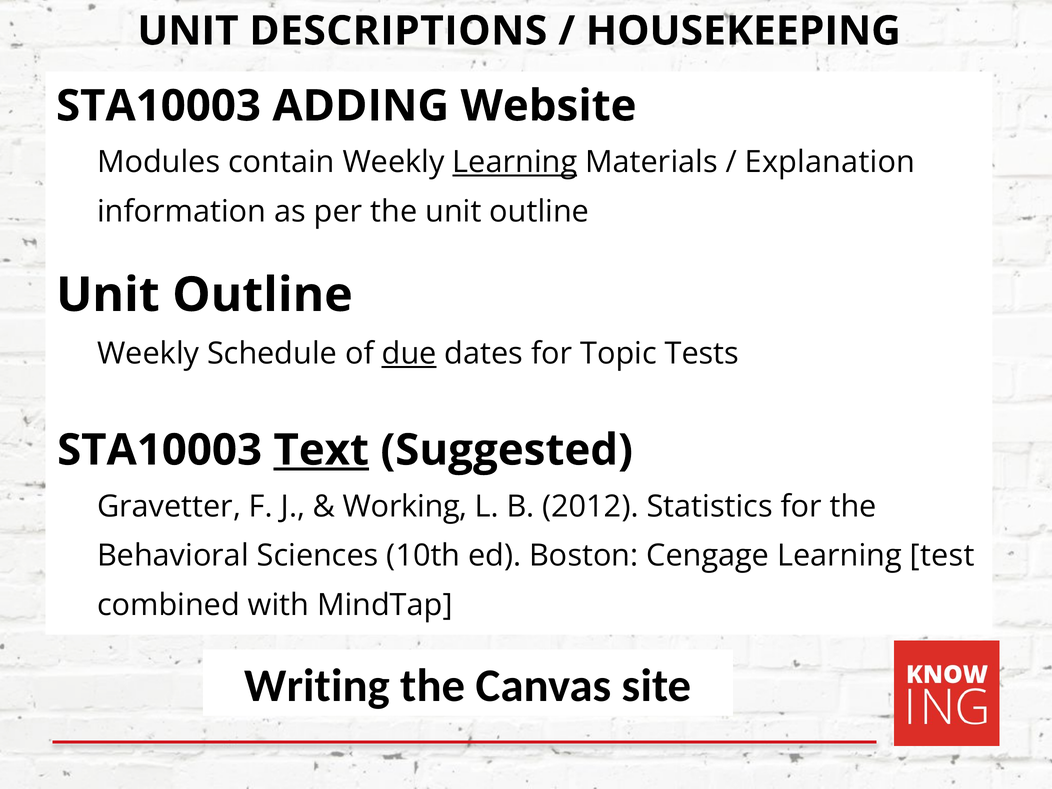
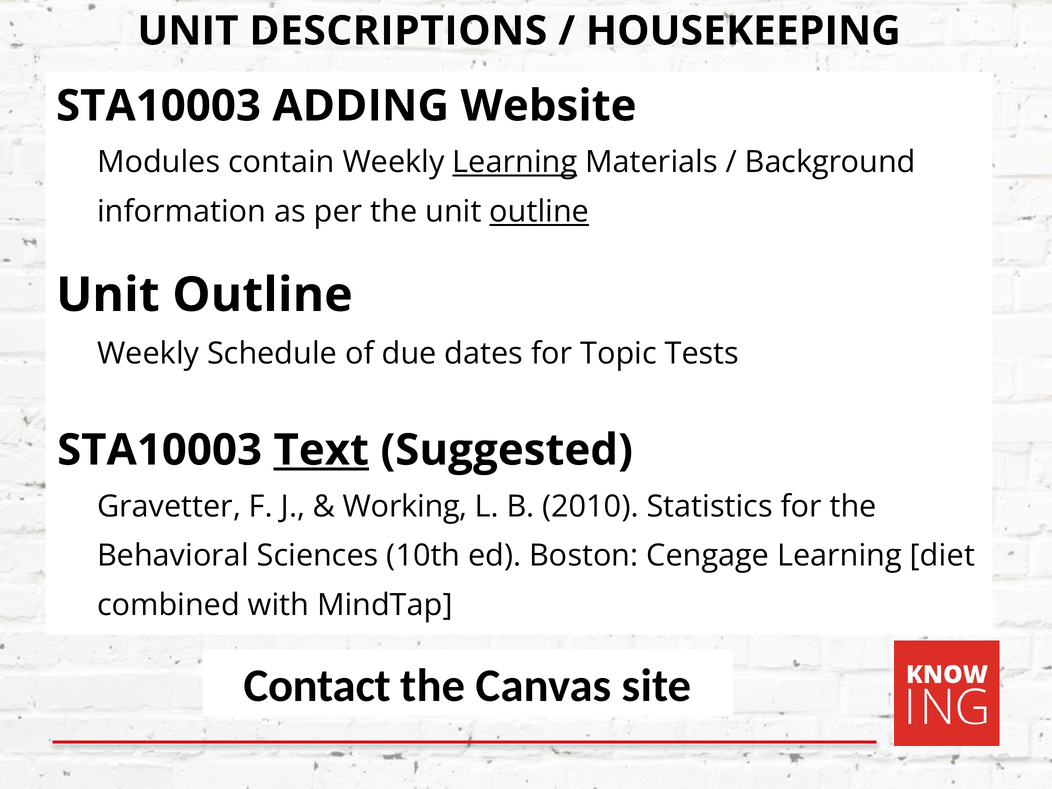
Explanation: Explanation -> Background
outline at (539, 212) underline: none -> present
due underline: present -> none
2012: 2012 -> 2010
test: test -> diet
Writing: Writing -> Contact
